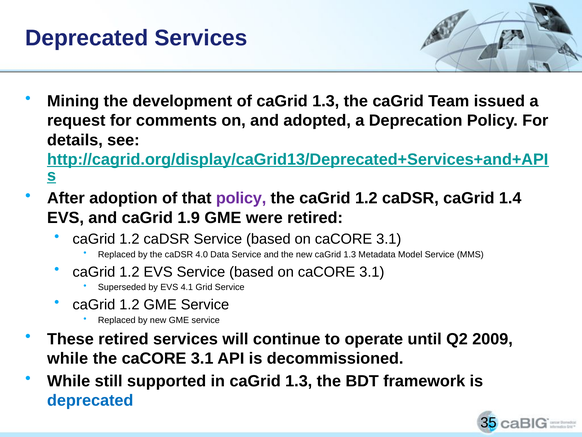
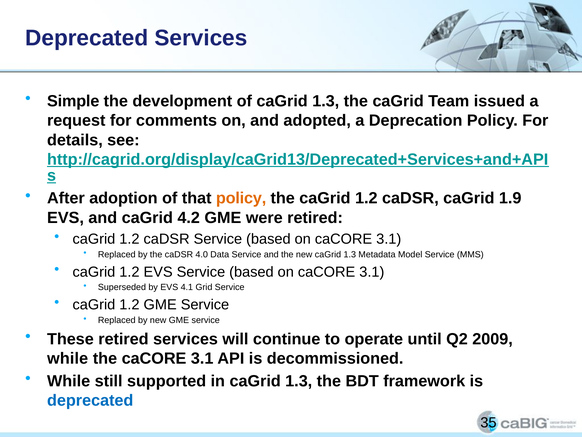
Mining: Mining -> Simple
policy at (241, 198) colour: purple -> orange
1.4: 1.4 -> 1.9
1.9: 1.9 -> 4.2
